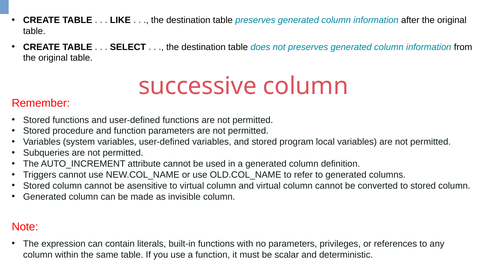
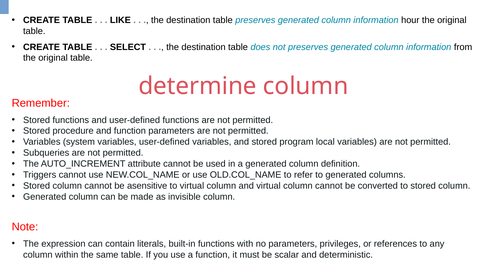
after: after -> hour
successive: successive -> determine
